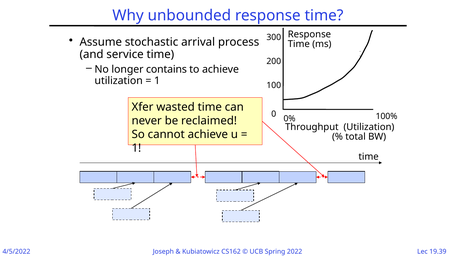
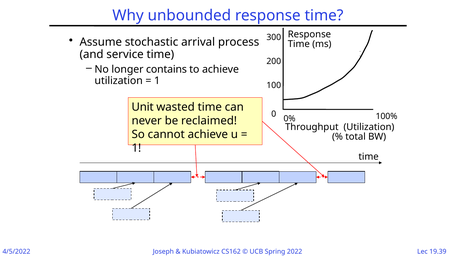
Xfer: Xfer -> Unit
